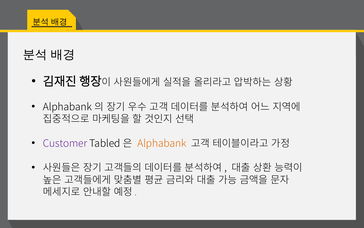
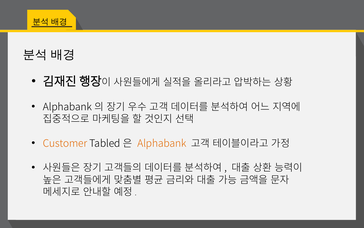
Customer colour: purple -> orange
